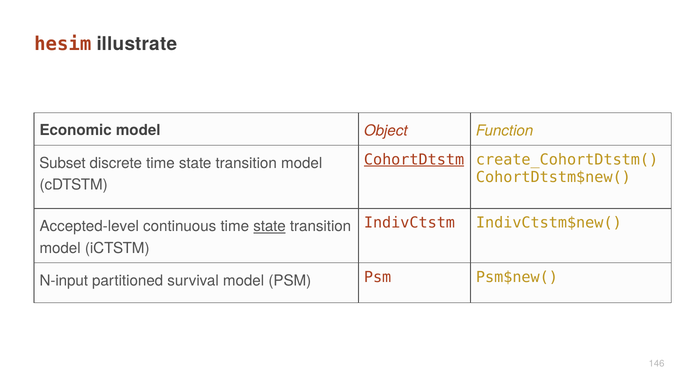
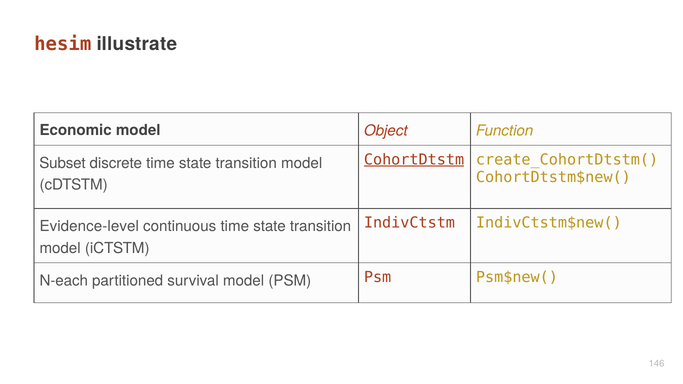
Accepted-level: Accepted-level -> Evidence-level
state at (270, 226) underline: present -> none
N-input: N-input -> N-each
